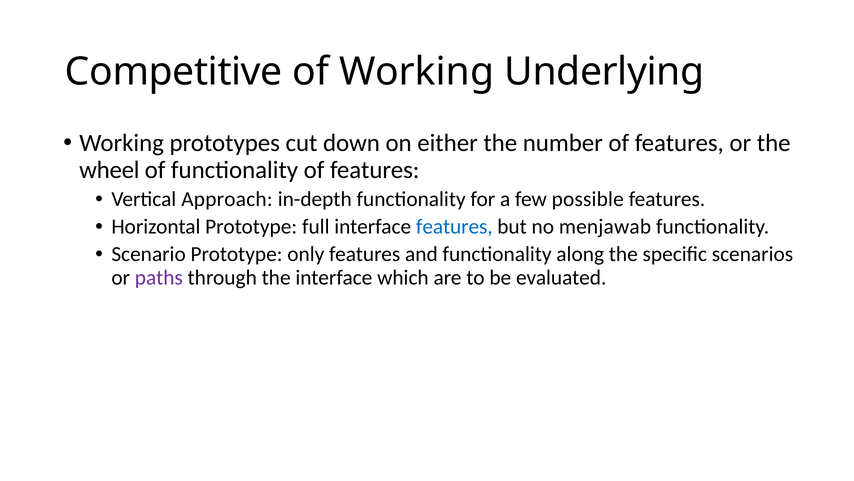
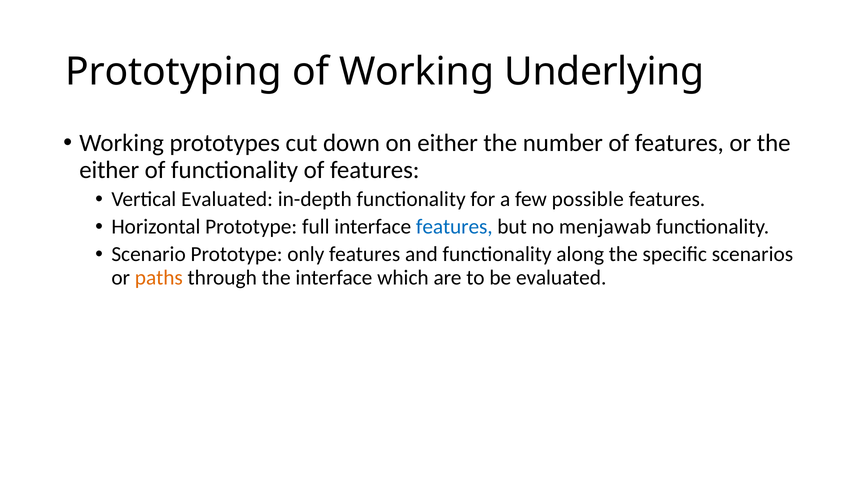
Competitive: Competitive -> Prototyping
wheel at (109, 170): wheel -> either
Vertical Approach: Approach -> Evaluated
paths colour: purple -> orange
